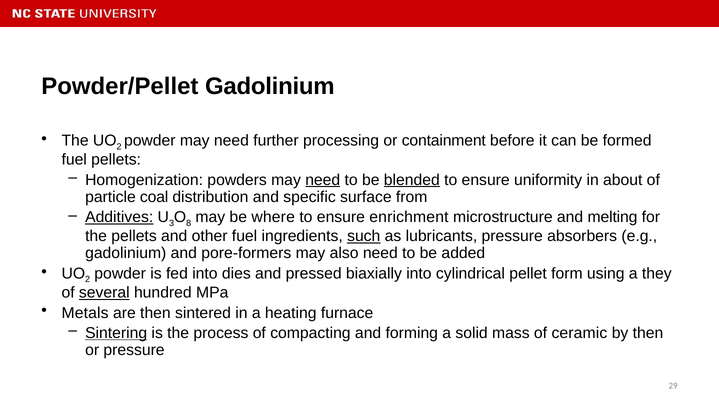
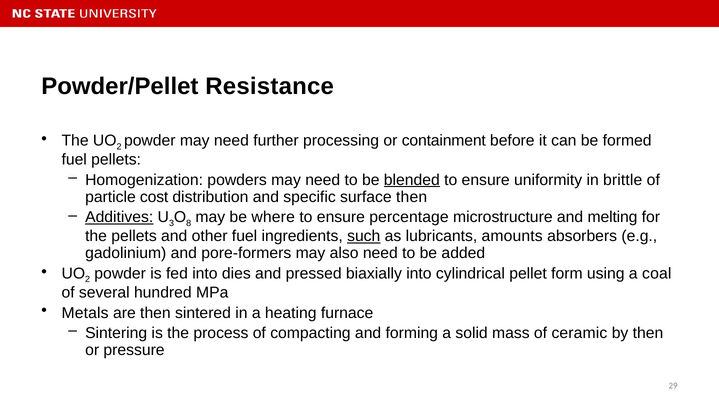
Powder/Pellet Gadolinium: Gadolinium -> Resistance
need at (323, 180) underline: present -> none
about: about -> brittle
coal: coal -> cost
surface from: from -> then
enrichment: enrichment -> percentage
lubricants pressure: pressure -> amounts
they: they -> coal
several underline: present -> none
Sintering underline: present -> none
